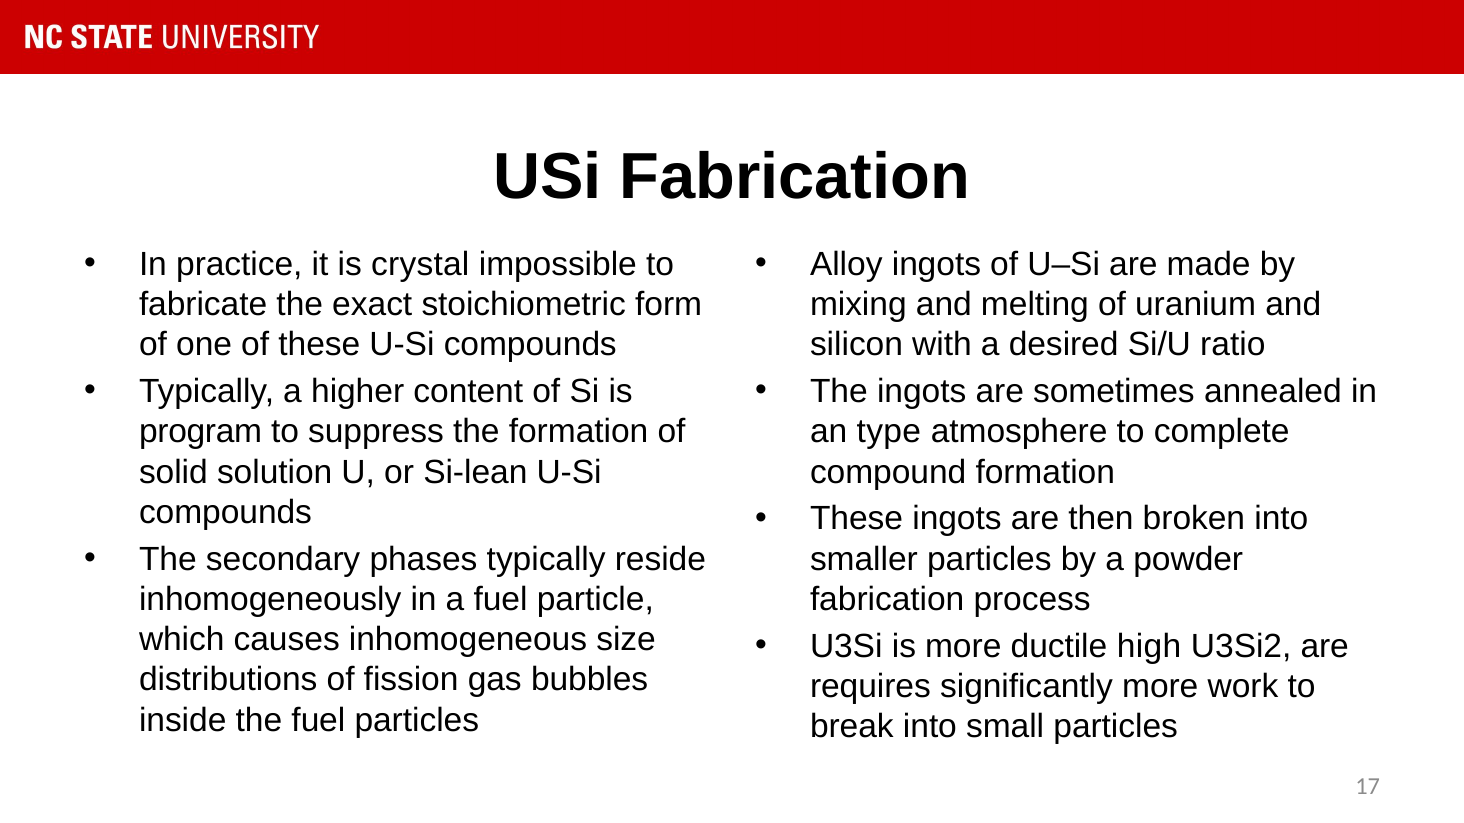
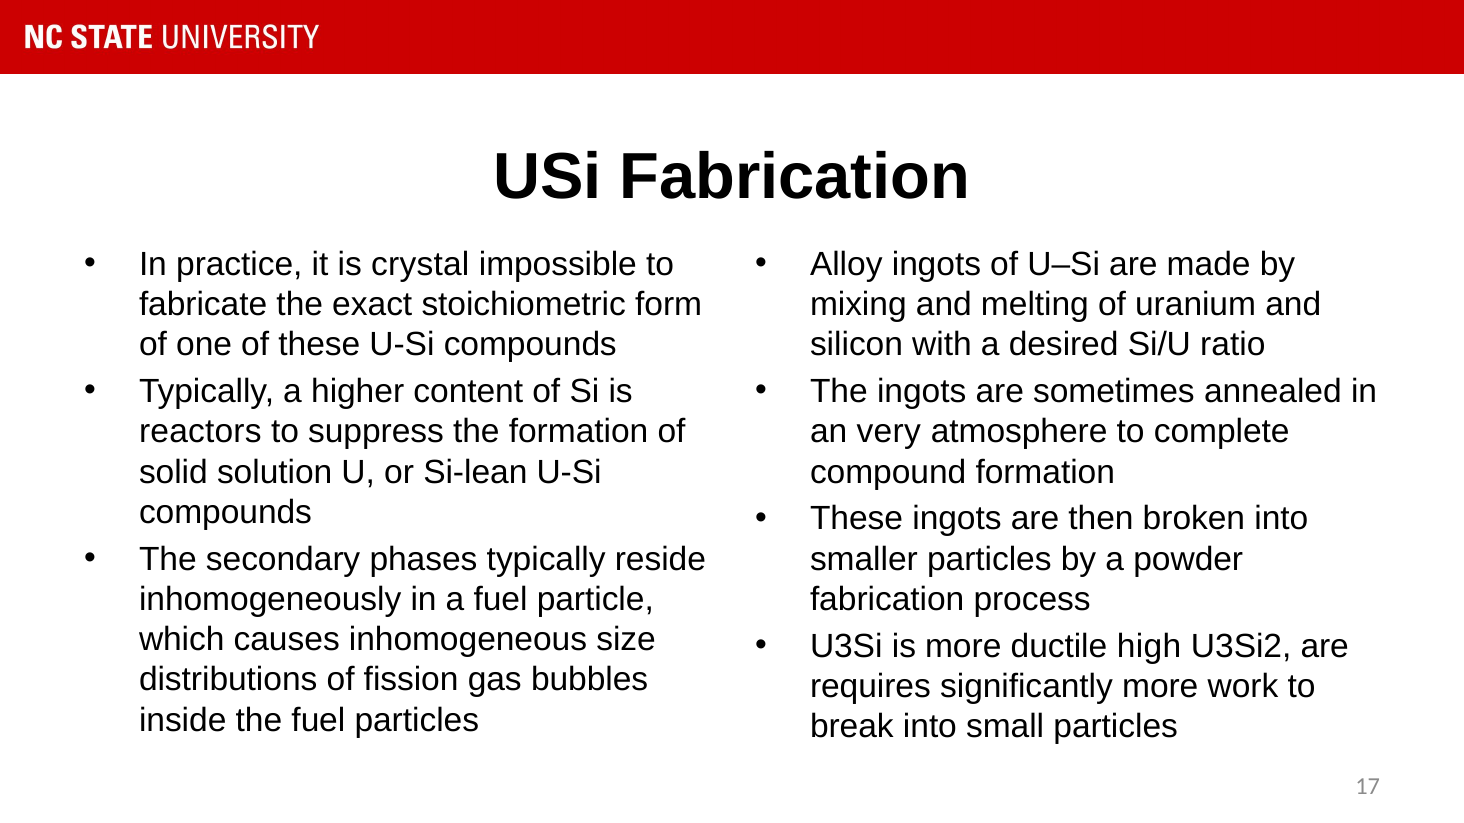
program: program -> reactors
type: type -> very
